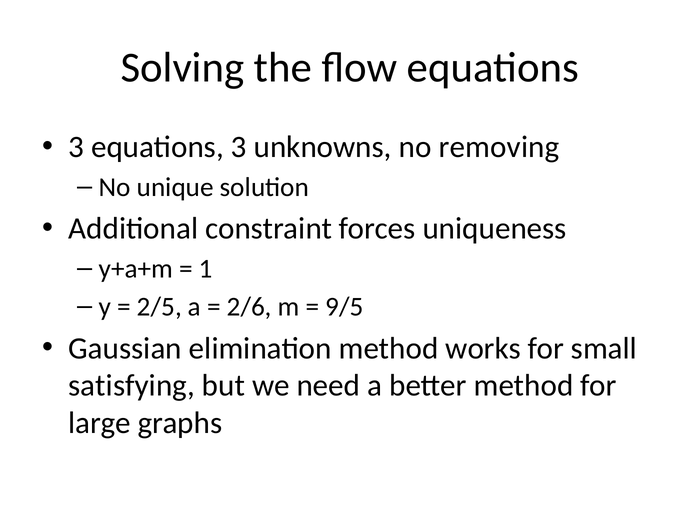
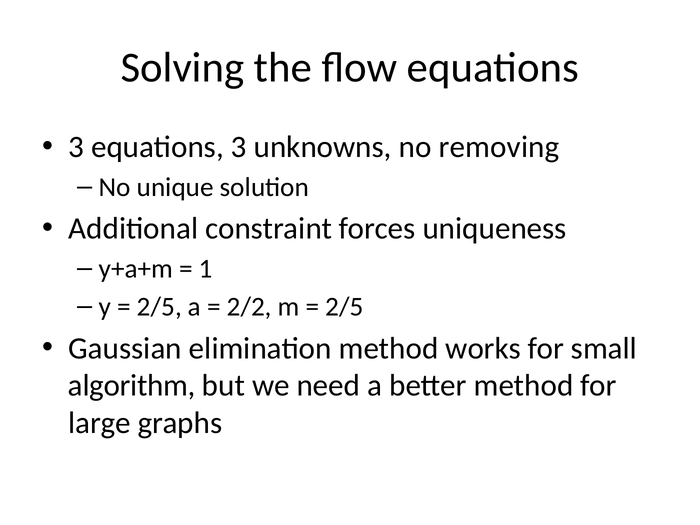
2/6: 2/6 -> 2/2
9/5 at (344, 307): 9/5 -> 2/5
satisfying: satisfying -> algorithm
